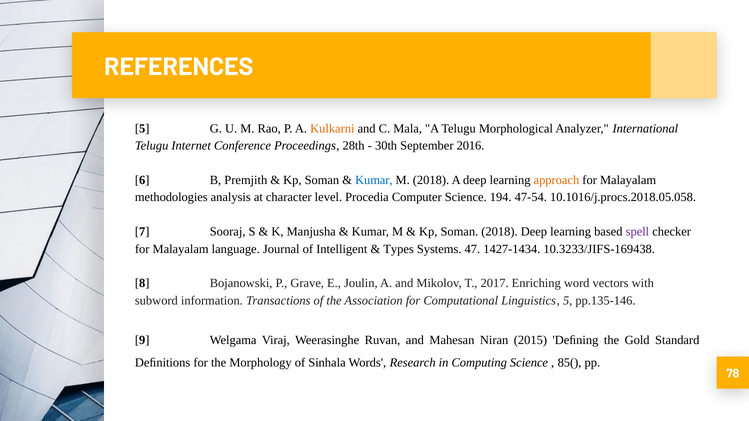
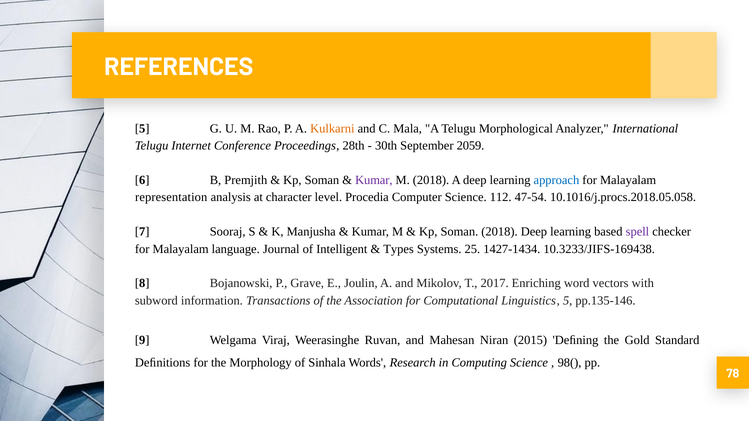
2016: 2016 -> 2059
Kumar at (374, 180) colour: blue -> purple
approach colour: orange -> blue
methodologies: methodologies -> representation
194: 194 -> 112
47: 47 -> 25
85(: 85( -> 98(
